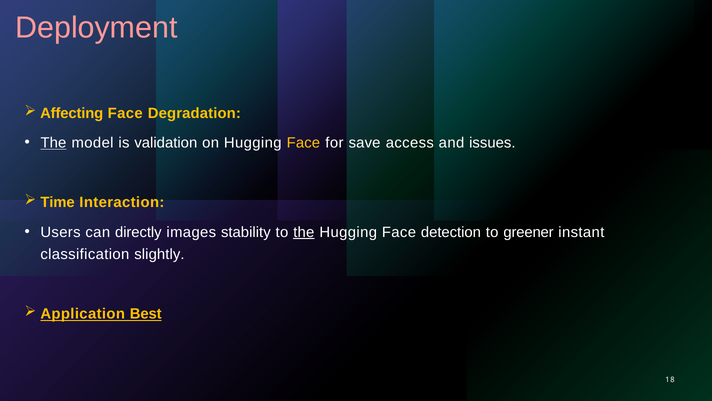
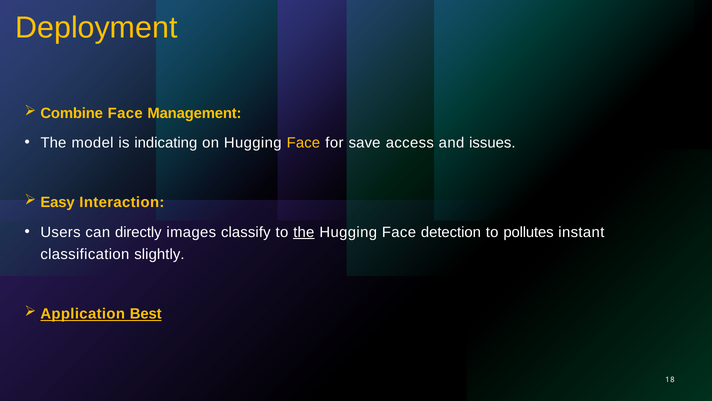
Deployment colour: pink -> yellow
Affecting: Affecting -> Combine
Degradation: Degradation -> Management
The at (53, 143) underline: present -> none
validation: validation -> indicating
Time: Time -> Easy
stability: stability -> classify
greener: greener -> pollutes
